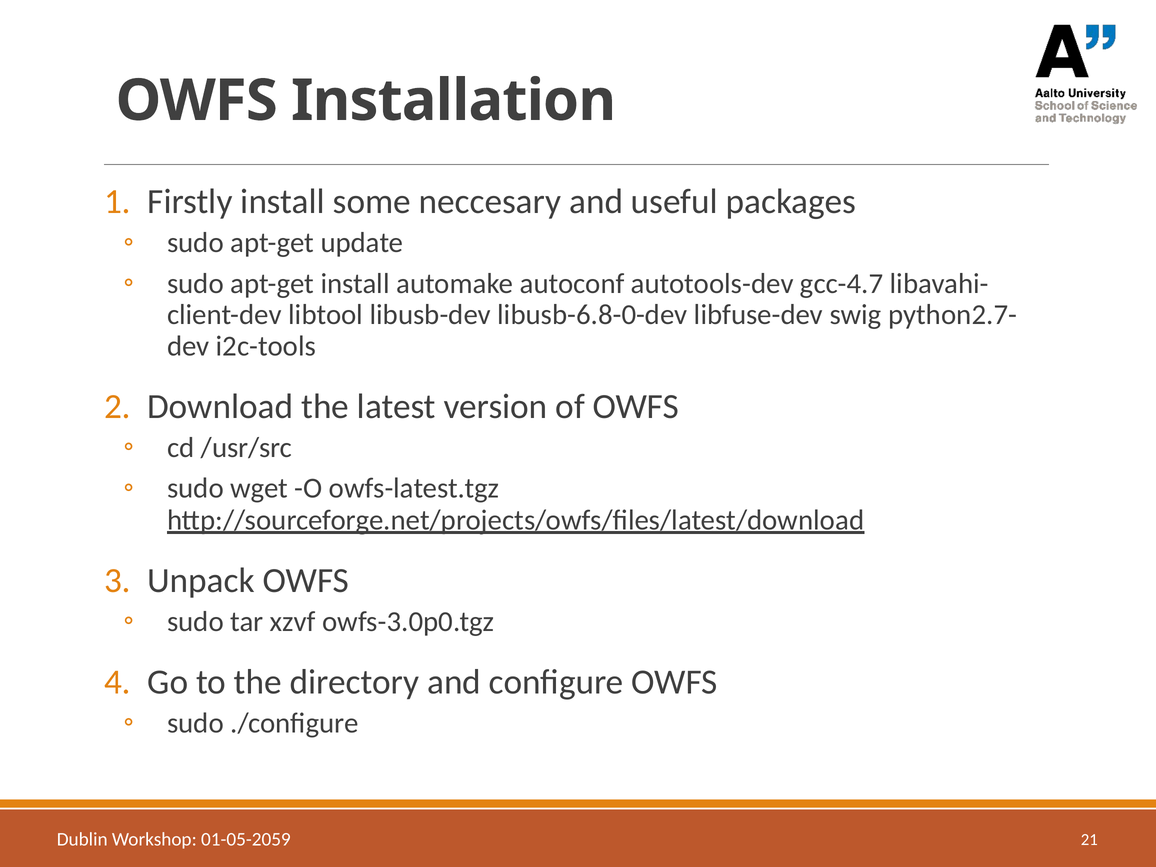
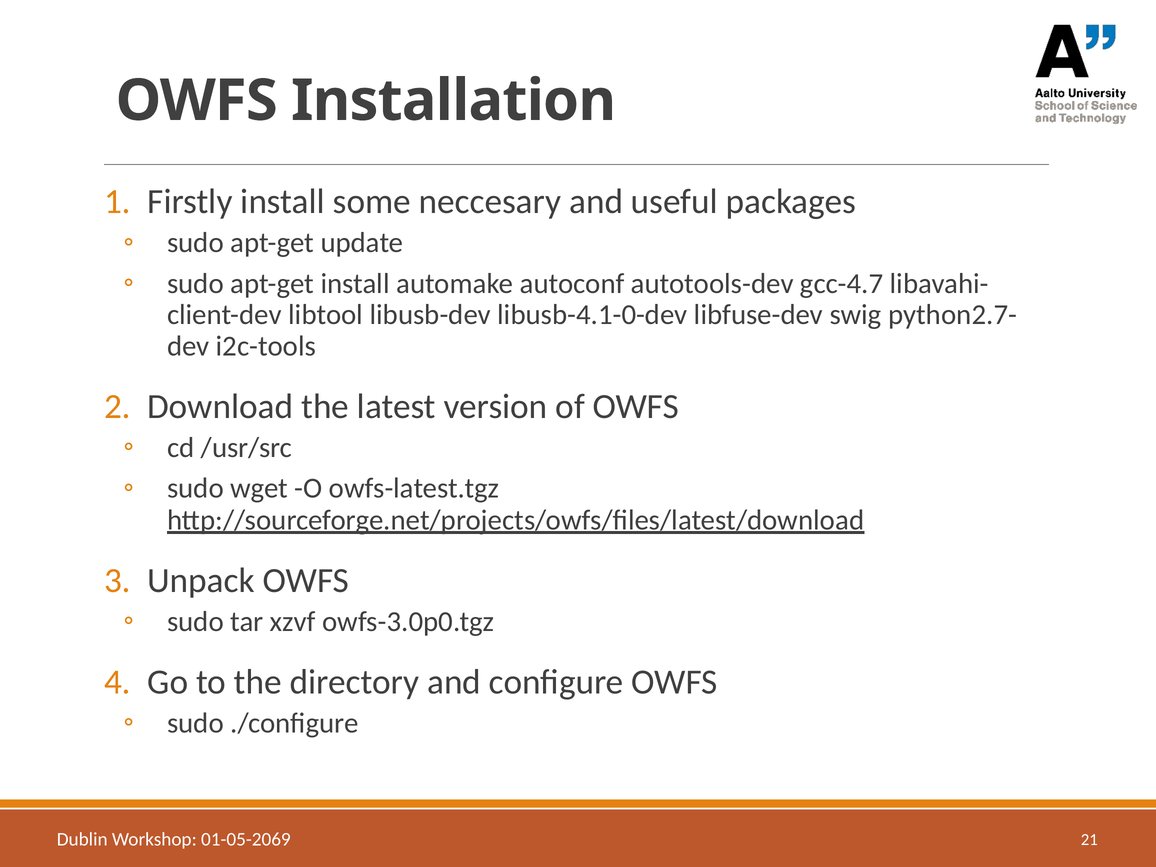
libusb-6.8-0-dev: libusb-6.8-0-dev -> libusb-4.1-0-dev
01-05-2059: 01-05-2059 -> 01-05-2069
